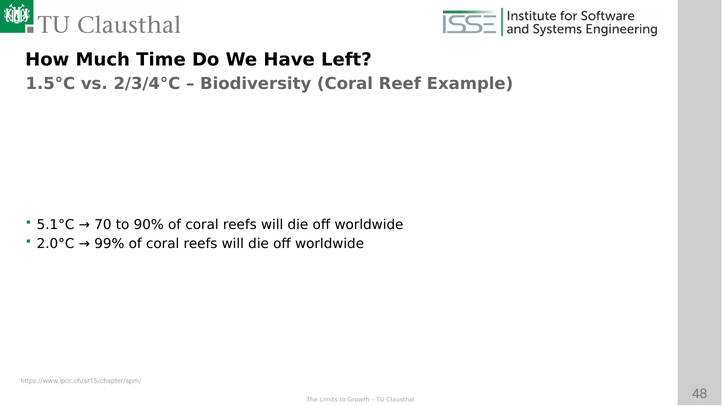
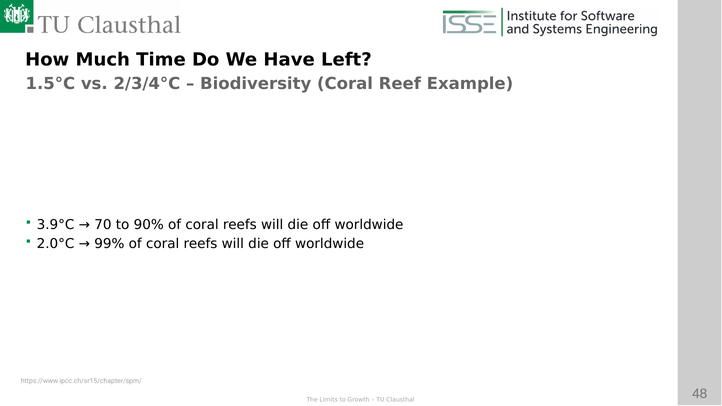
5.1°C: 5.1°C -> 3.9°C
